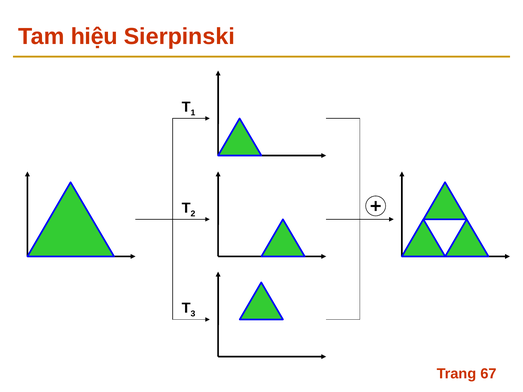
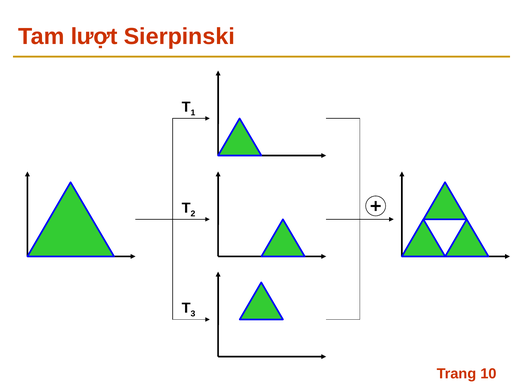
hiệu: hiệu -> lượt
67: 67 -> 10
